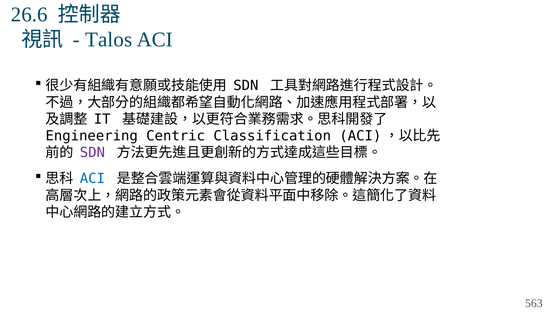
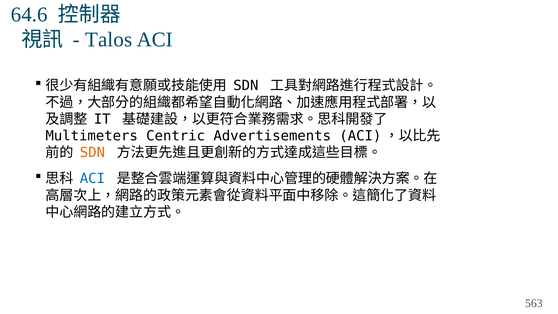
26.6: 26.6 -> 64.6
Engineering: Engineering -> Multimeters
Classification: Classification -> Advertisements
SDN at (92, 153) colour: purple -> orange
